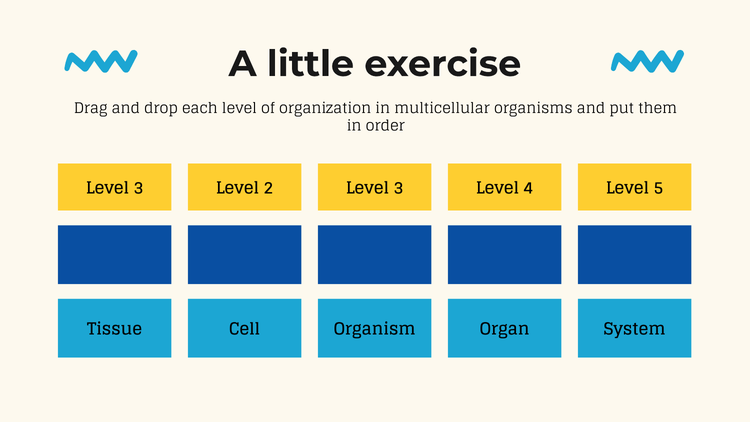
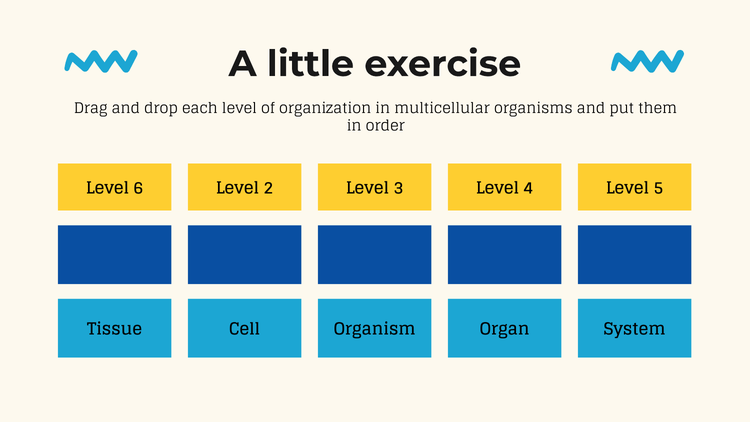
3 at (138, 188): 3 -> 6
